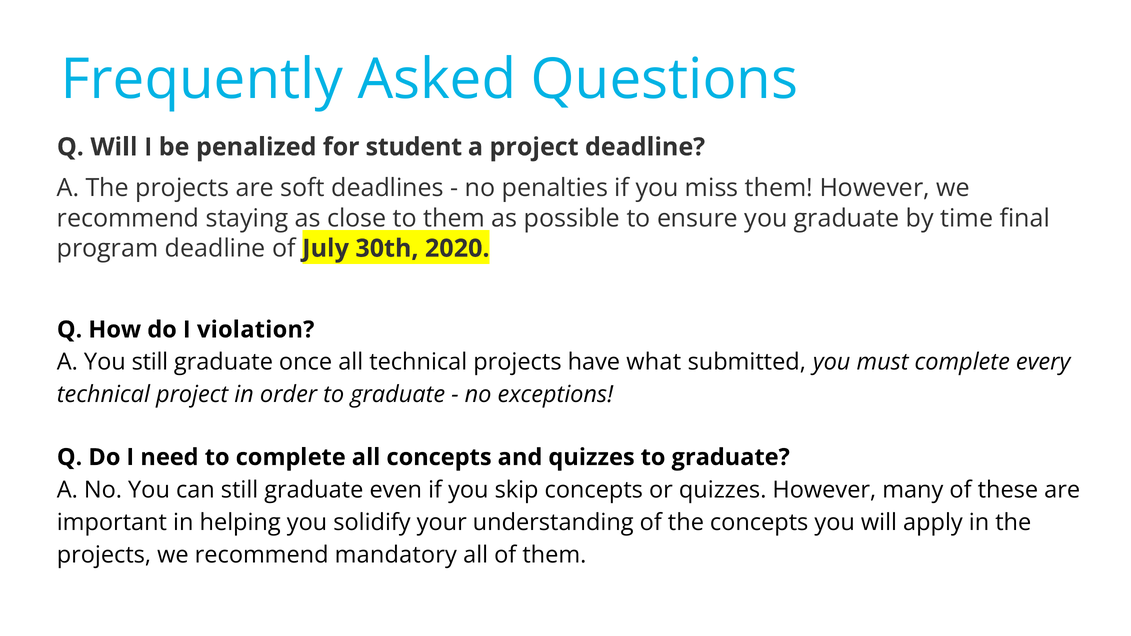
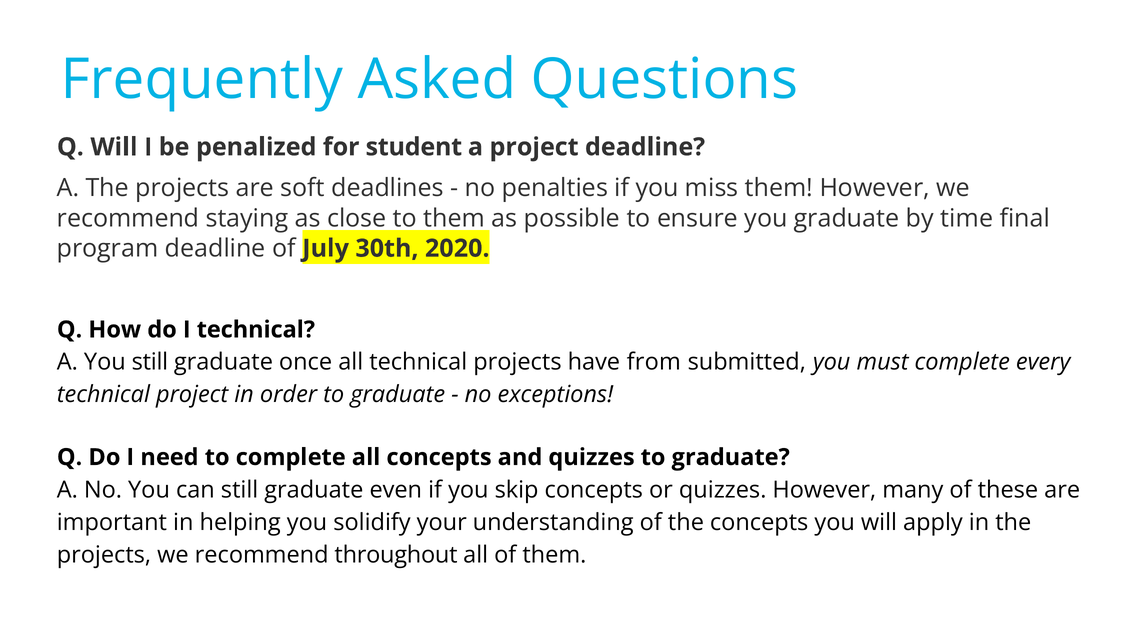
I violation: violation -> technical
what: what -> from
mandatory: mandatory -> throughout
